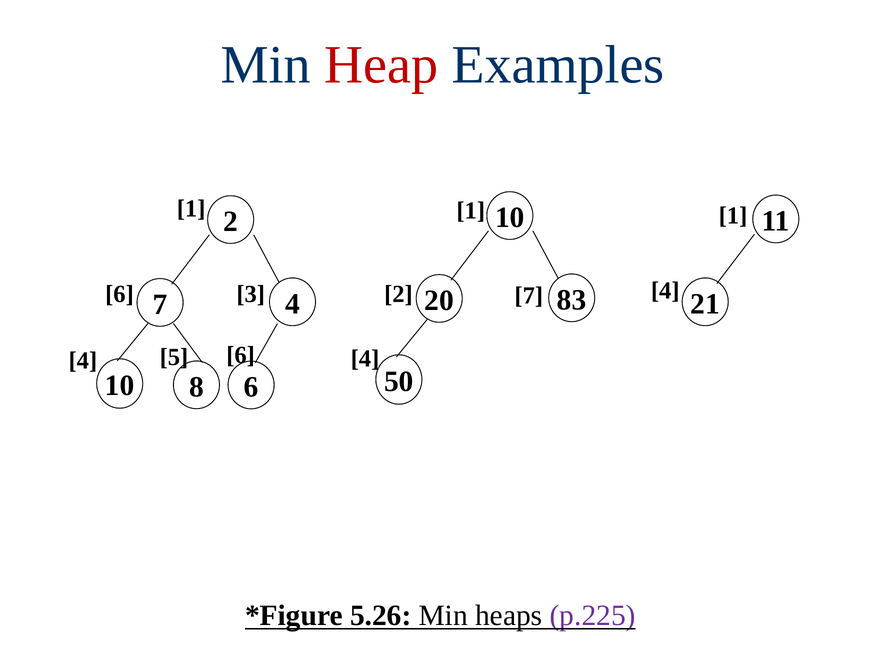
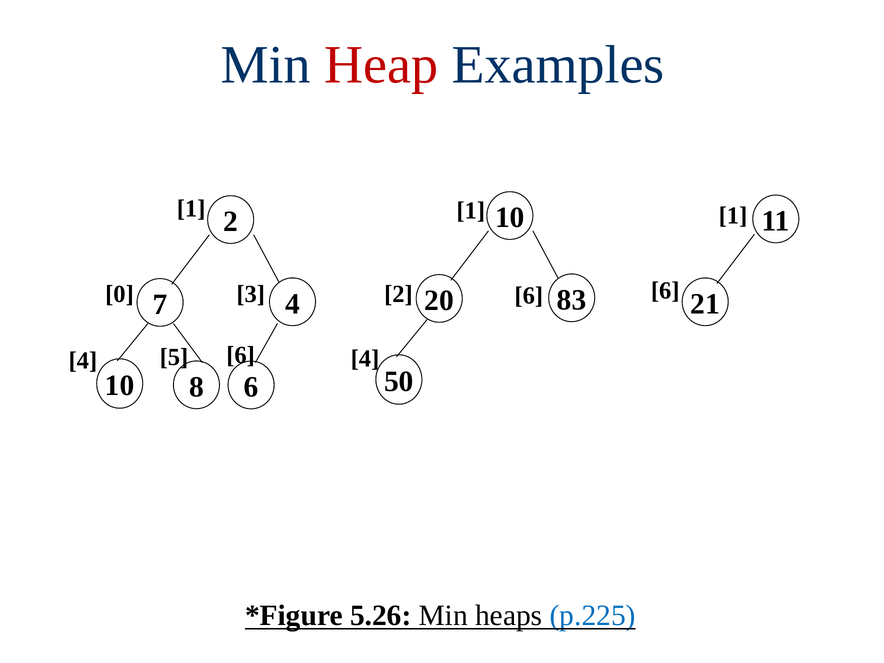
4 at (665, 291): 4 -> 6
6 at (119, 294): 6 -> 0
7 at (529, 296): 7 -> 6
p.225 colour: purple -> blue
